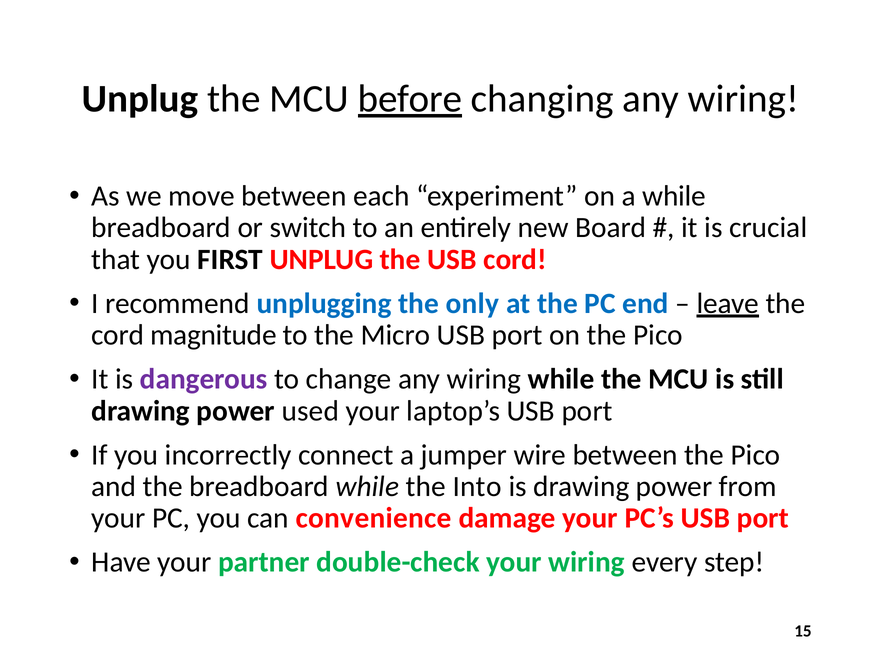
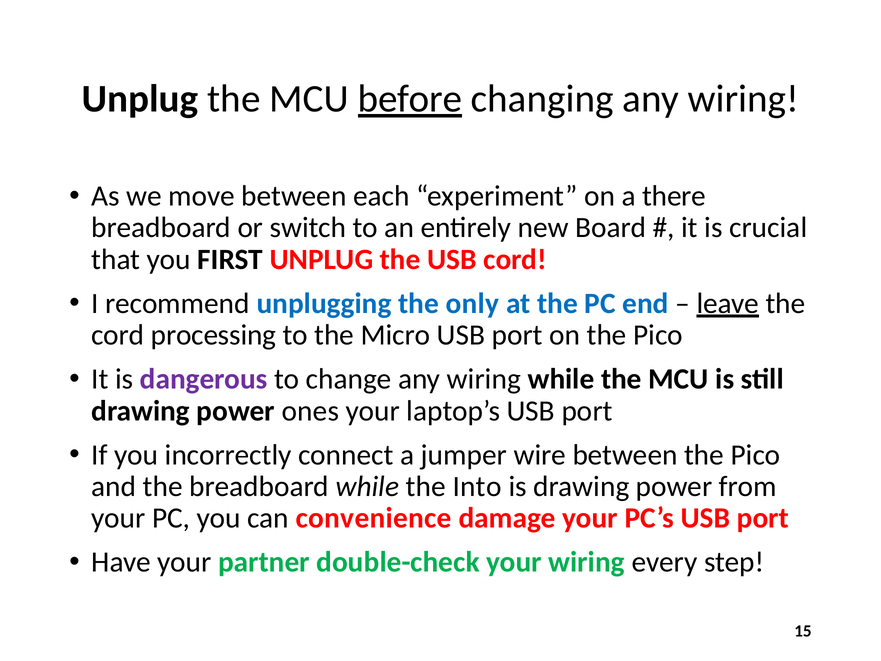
a while: while -> there
magnitude: magnitude -> processing
used: used -> ones
